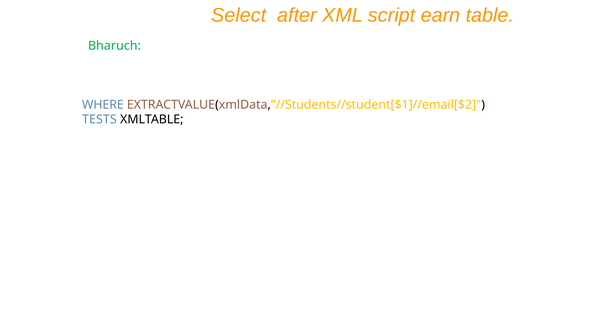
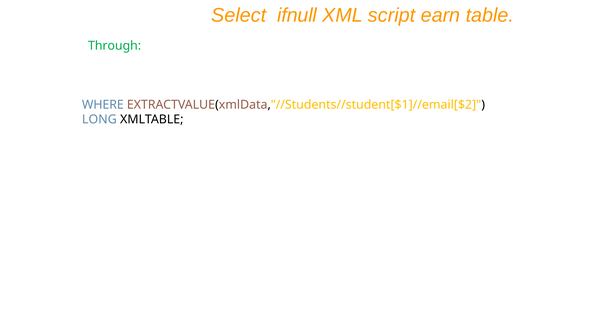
after: after -> ifnull
Bharuch: Bharuch -> Through
TESTS: TESTS -> LONG
